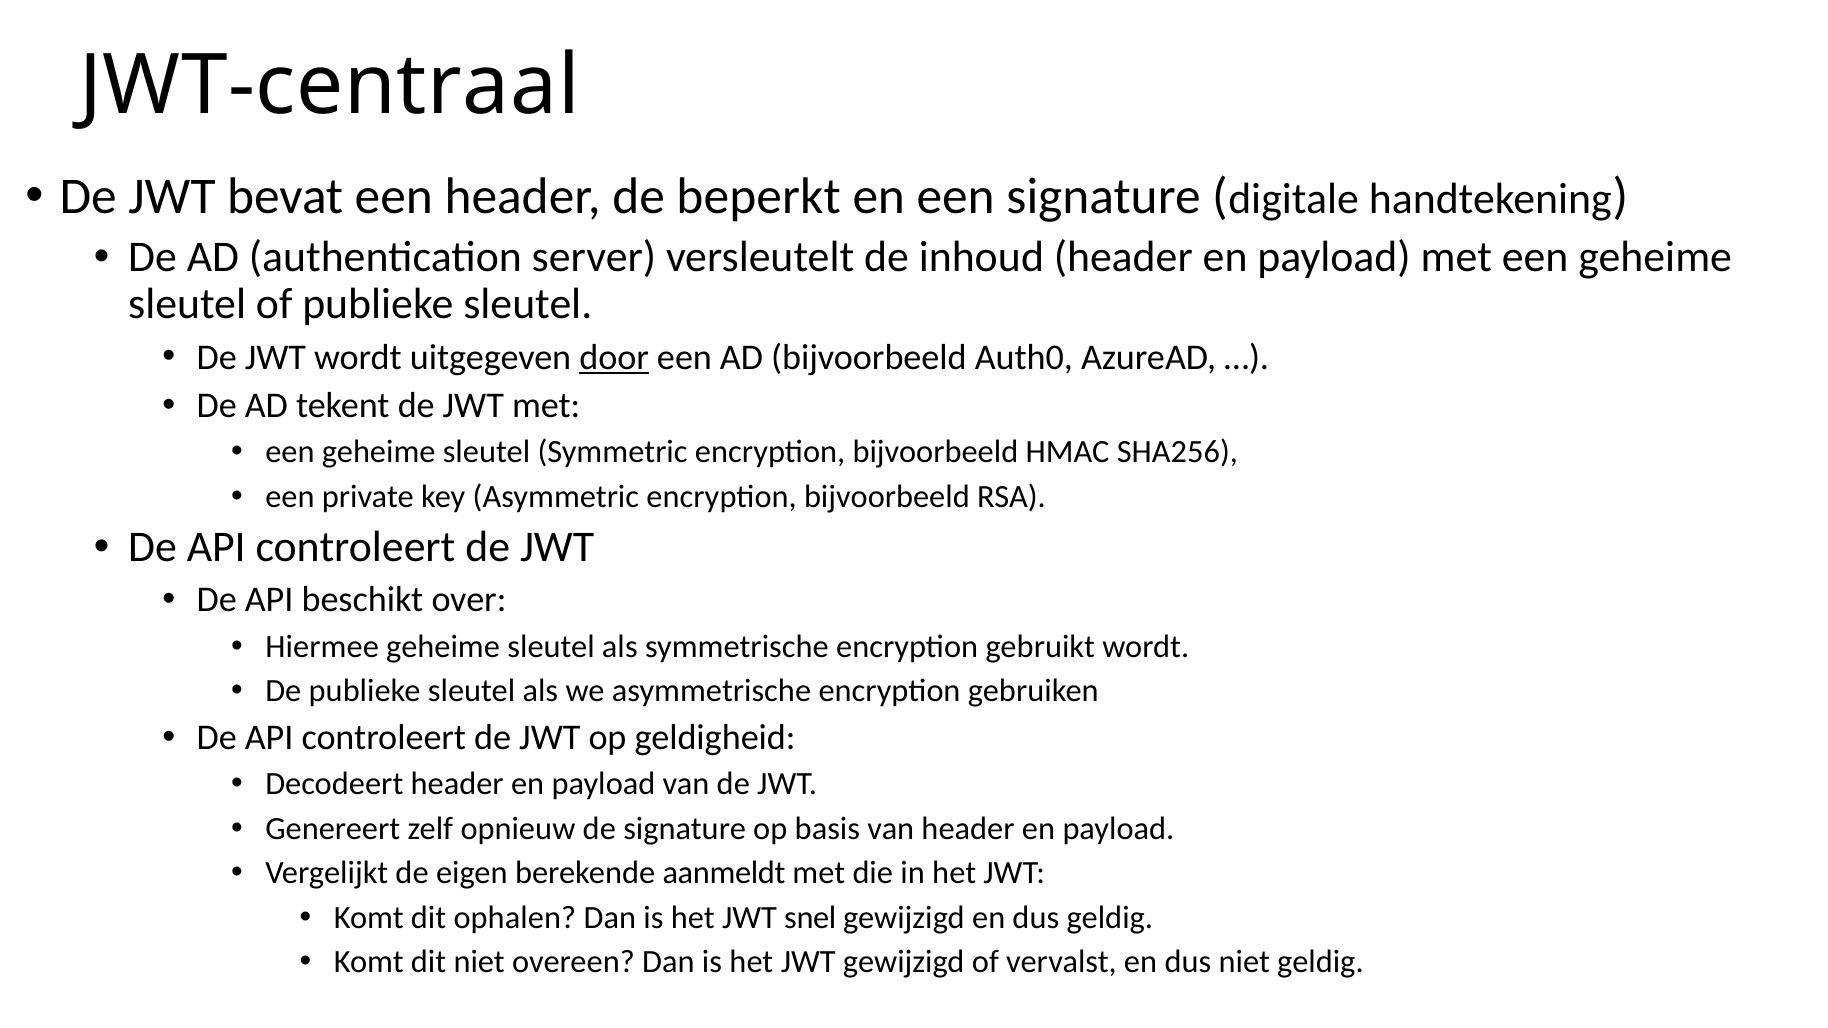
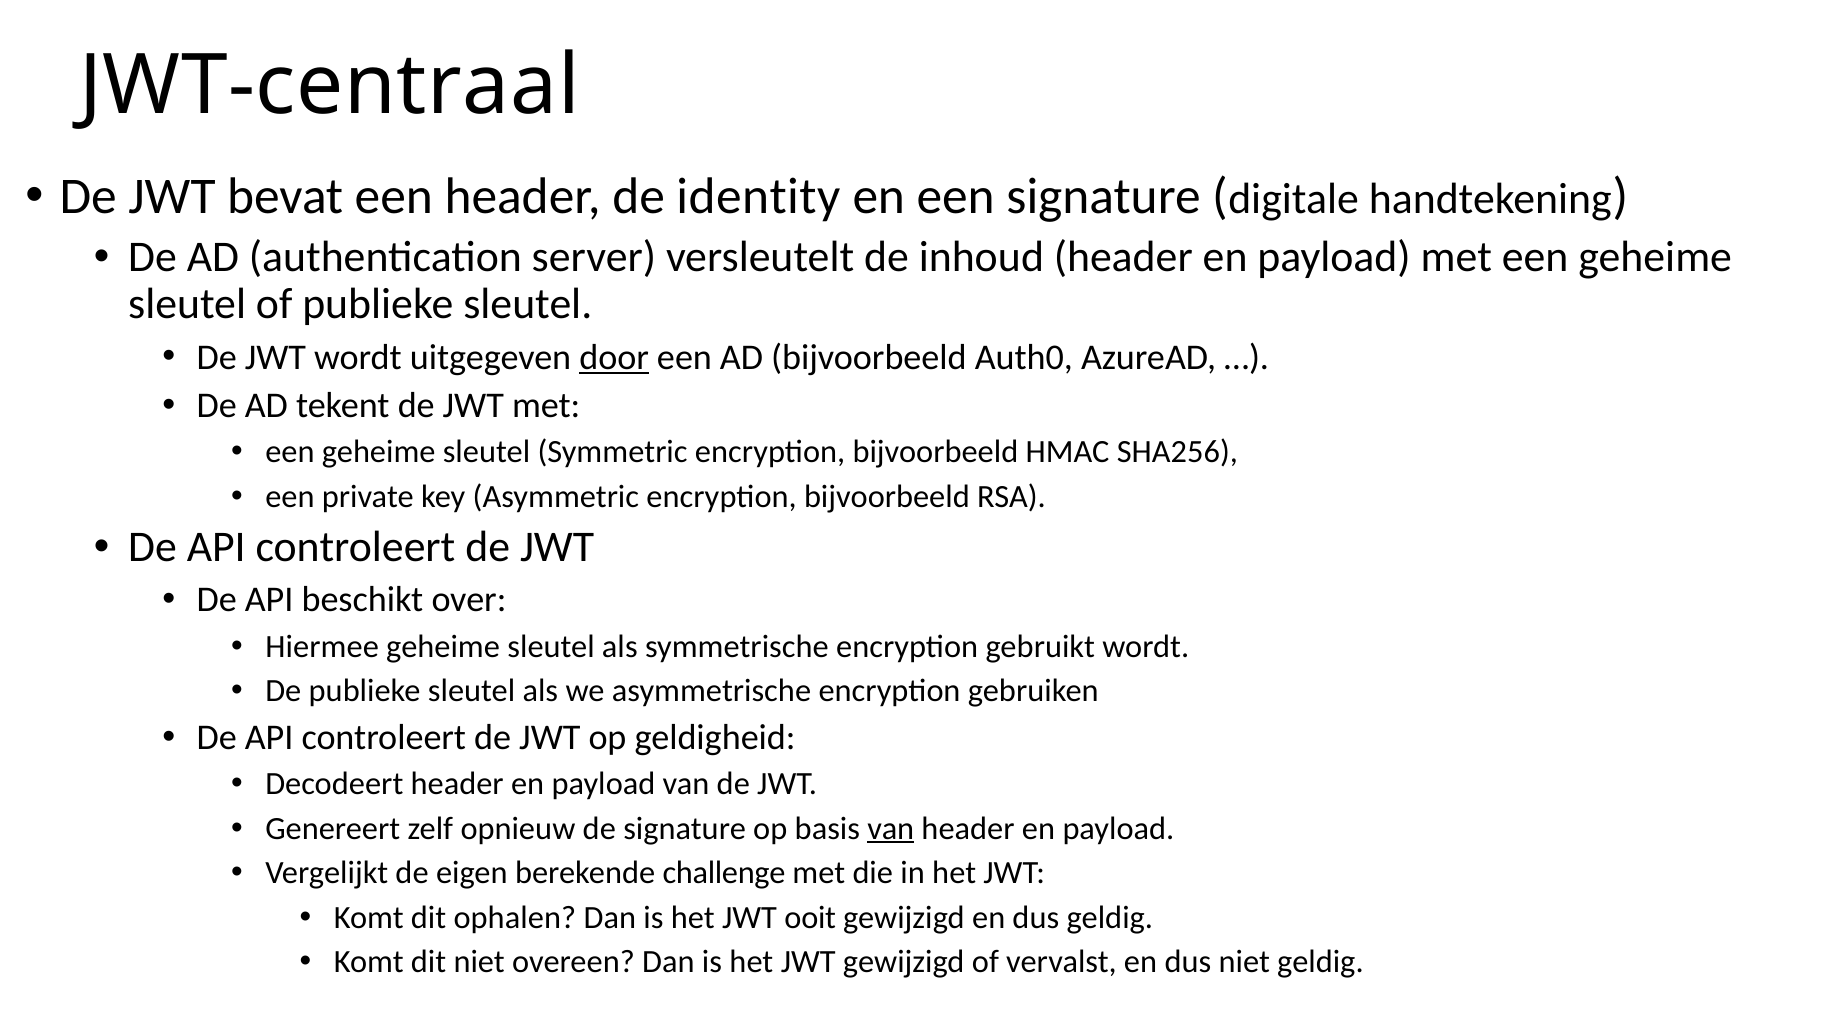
beperkt: beperkt -> identity
van at (891, 829) underline: none -> present
aanmeldt: aanmeldt -> challenge
snel: snel -> ooit
